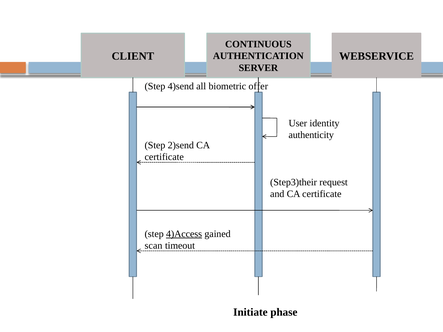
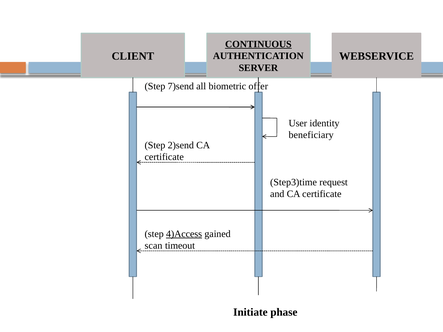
CONTINUOUS underline: none -> present
4)send: 4)send -> 7)send
authenticity: authenticity -> beneficiary
Step3)their: Step3)their -> Step3)time
